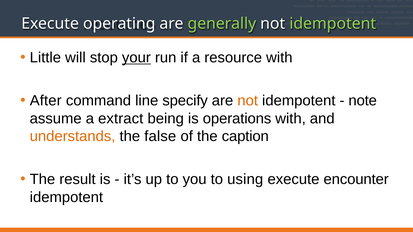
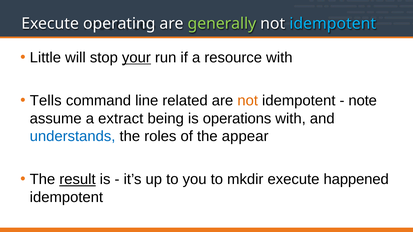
idempotent at (333, 24) colour: light green -> light blue
After: After -> Tells
specify: specify -> related
understands colour: orange -> blue
false: false -> roles
caption: caption -> appear
result underline: none -> present
using: using -> mkdir
encounter: encounter -> happened
